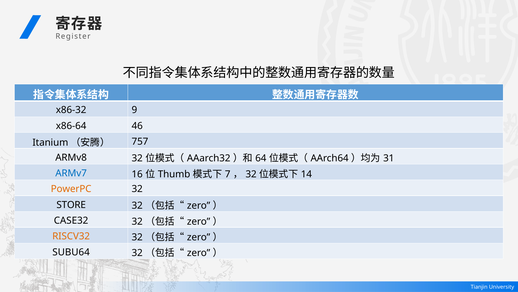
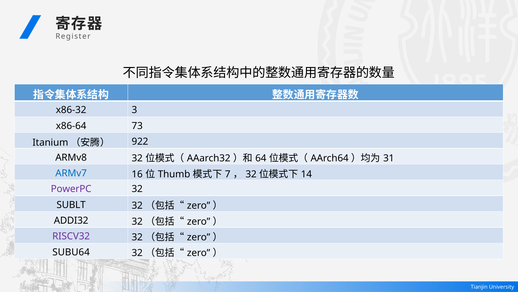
9: 9 -> 3
46: 46 -> 73
757: 757 -> 922
PowerPC colour: orange -> purple
STORE: STORE -> SUBLT
CASE32: CASE32 -> ADDI32
RISCV32 colour: orange -> purple
